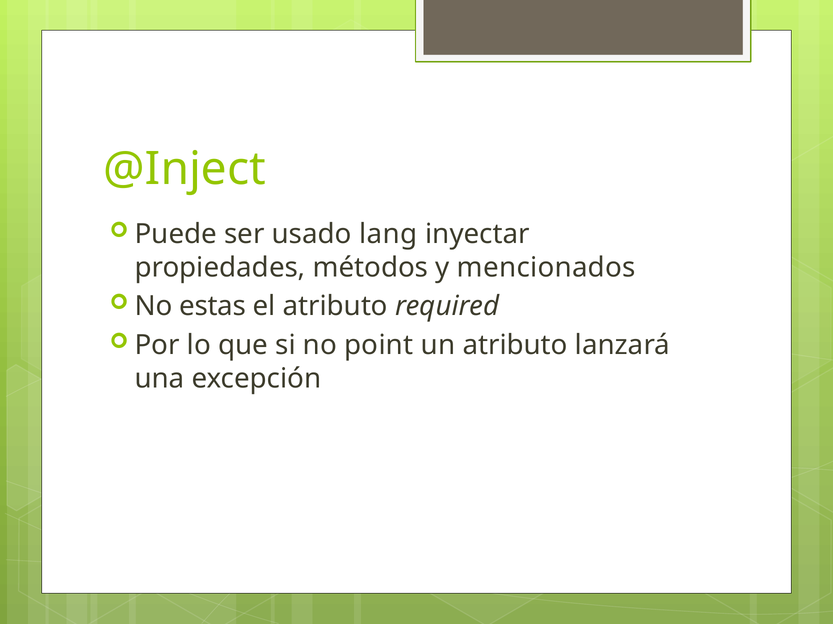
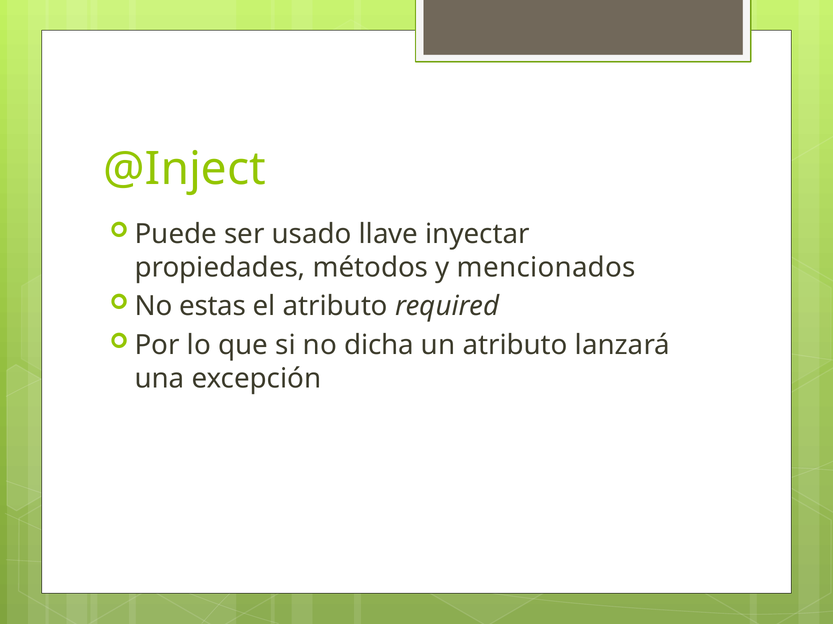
lang: lang -> llave
point: point -> dicha
